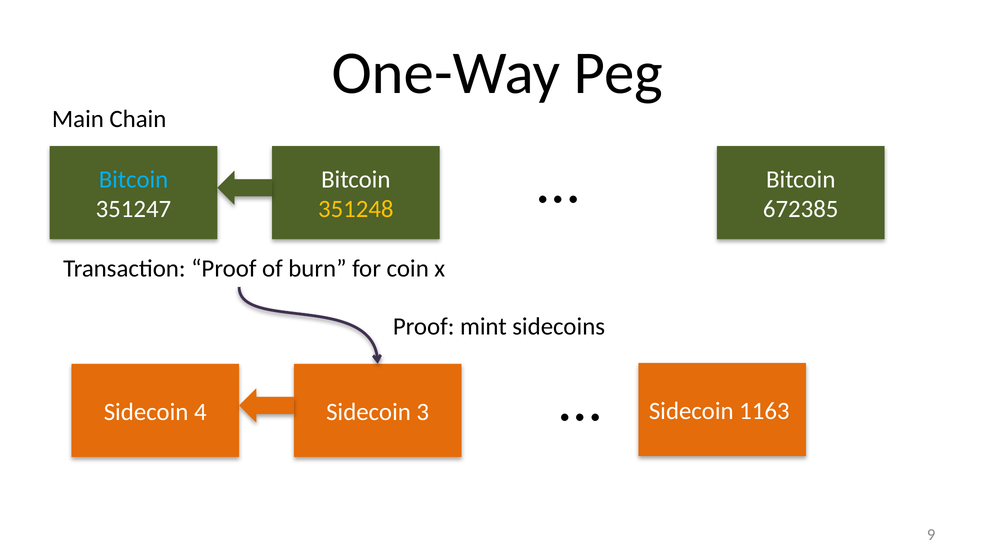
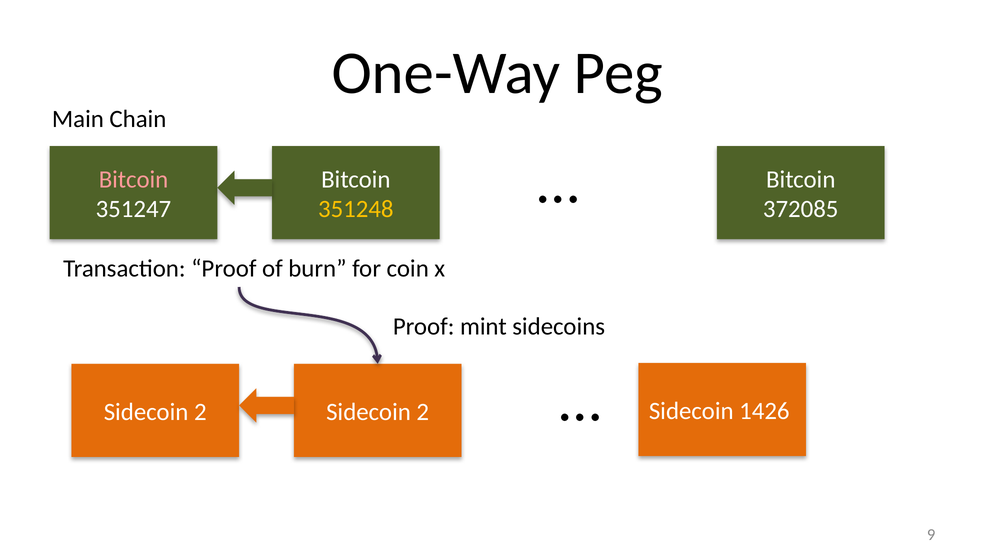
Bitcoin at (134, 179) colour: light blue -> pink
672385: 672385 -> 372085
4 at (200, 412): 4 -> 2
3 at (423, 412): 3 -> 2
1163: 1163 -> 1426
